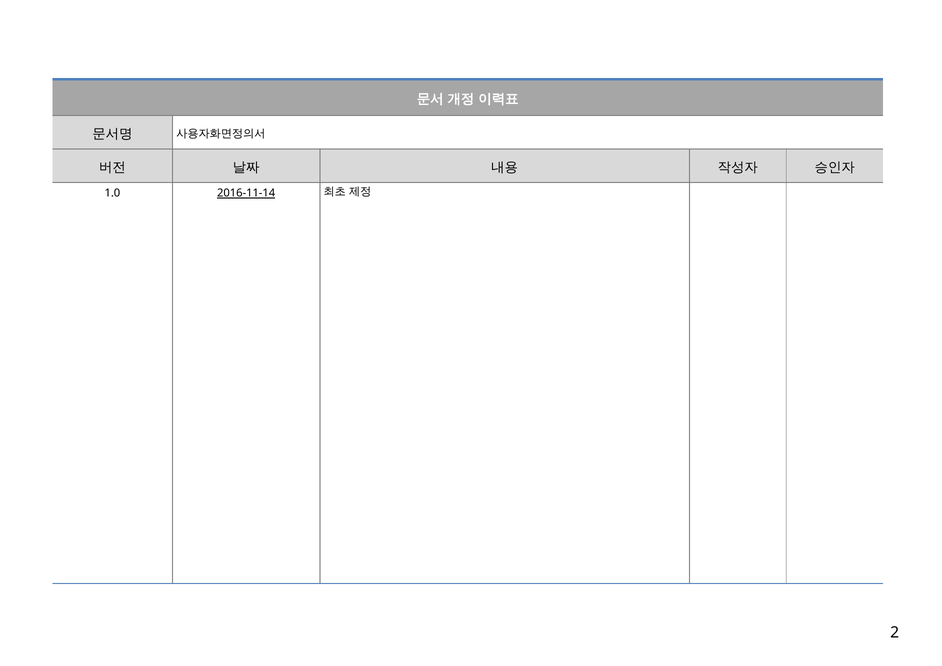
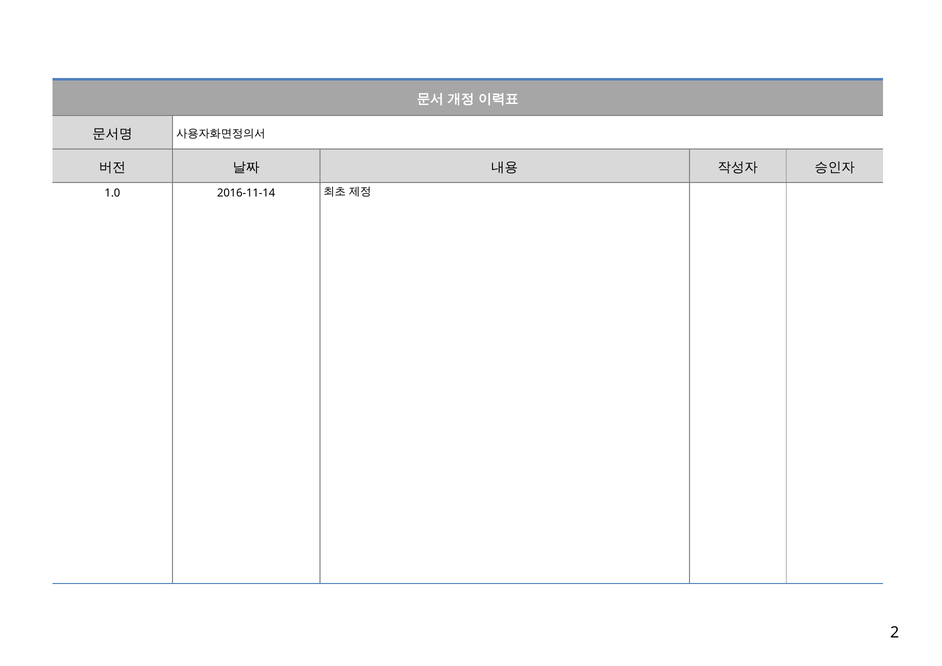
2016-11-14 underline: present -> none
